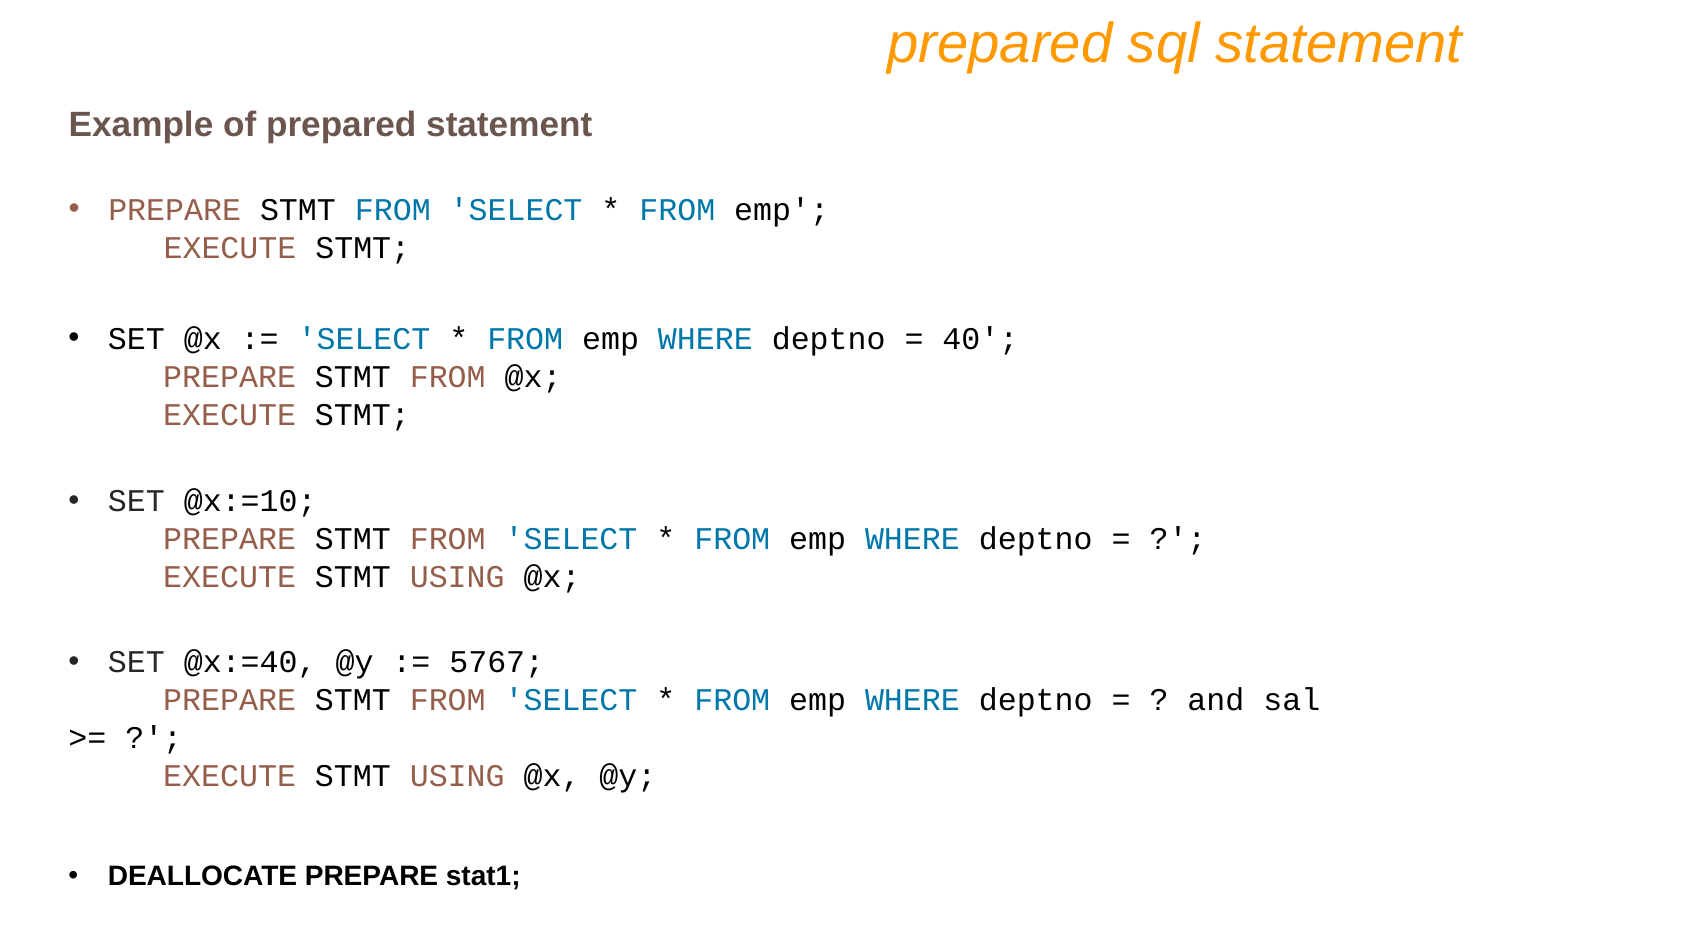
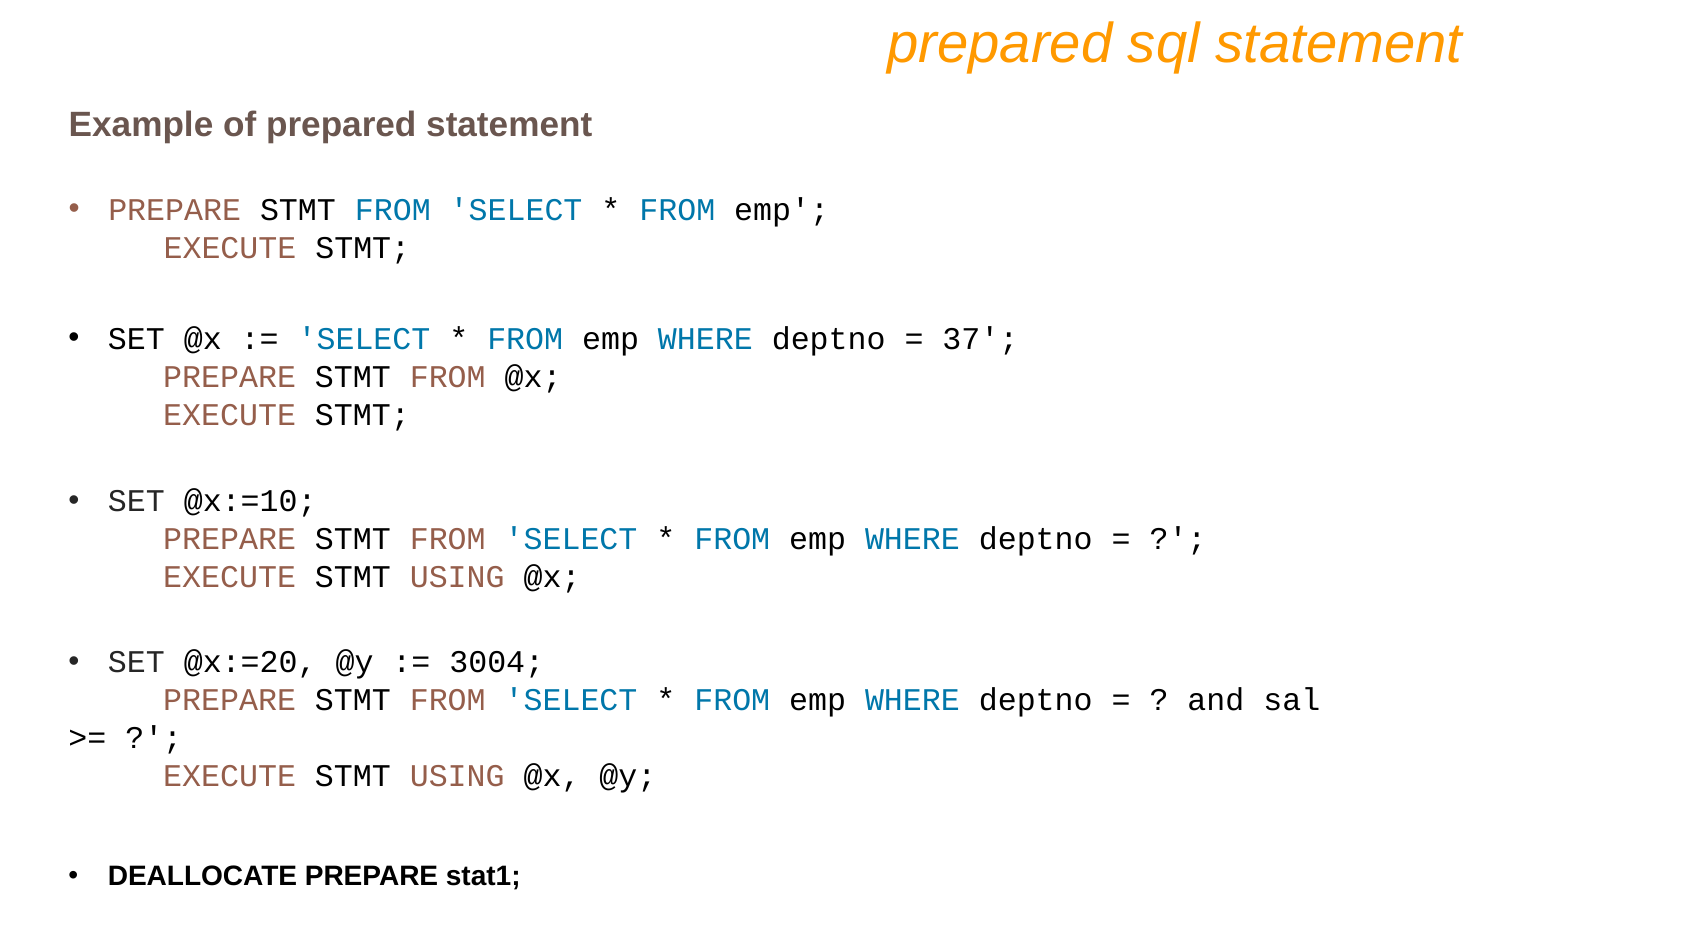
40: 40 -> 37
@x:=40: @x:=40 -> @x:=20
5767: 5767 -> 3004
